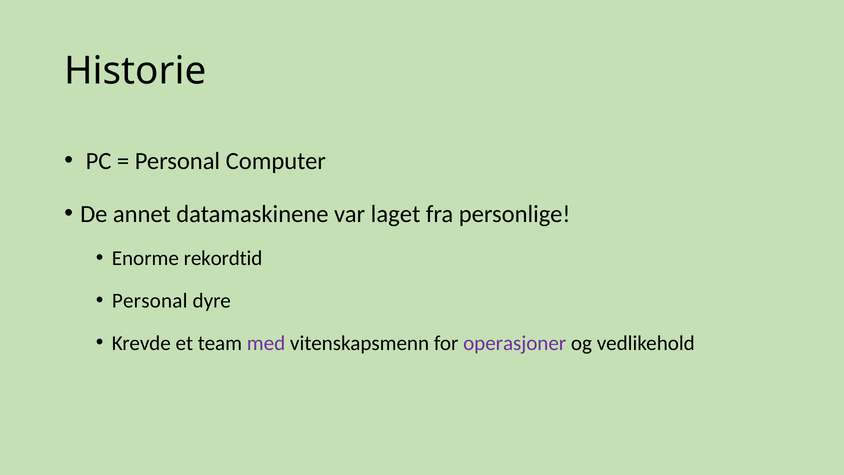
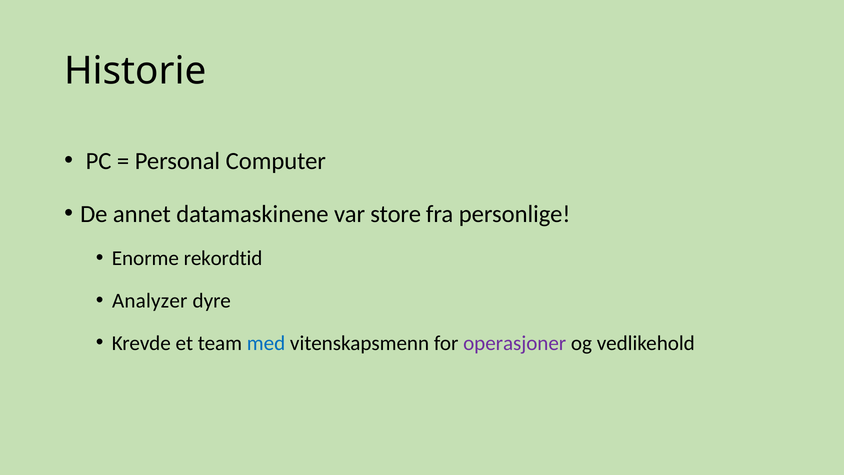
laget: laget -> store
Personal at (150, 301): Personal -> Analyzer
med colour: purple -> blue
